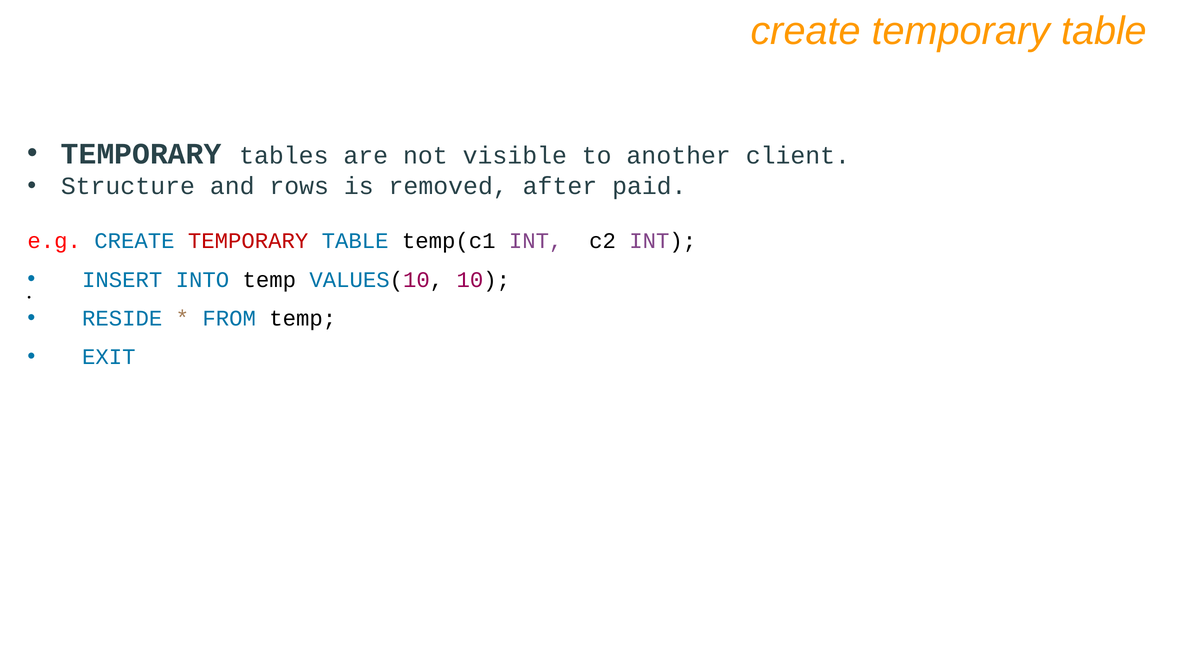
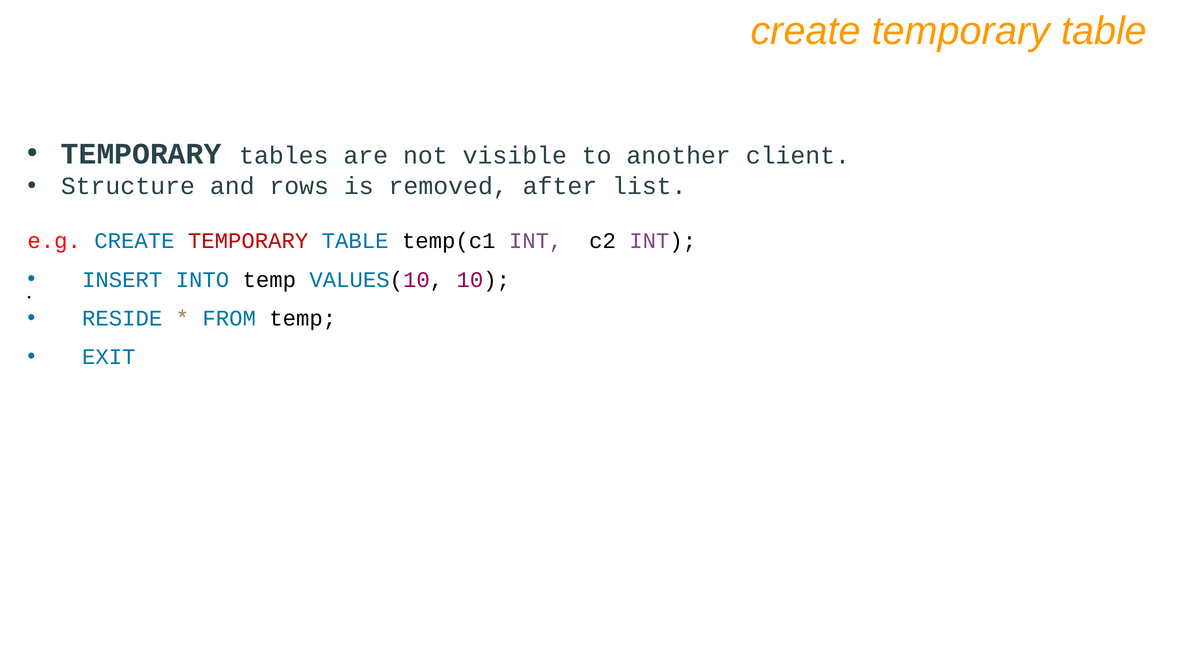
paid: paid -> list
